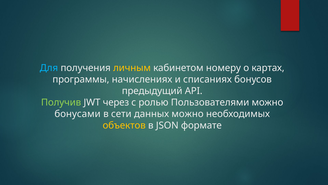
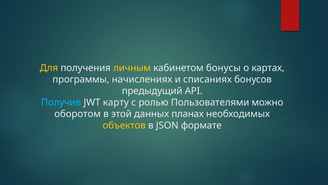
Для colour: light blue -> yellow
номеру: номеру -> бонусы
Получив colour: light green -> light blue
через: через -> карту
бонусами: бонусами -> оборотом
сети: сети -> этой
данных можно: можно -> планах
